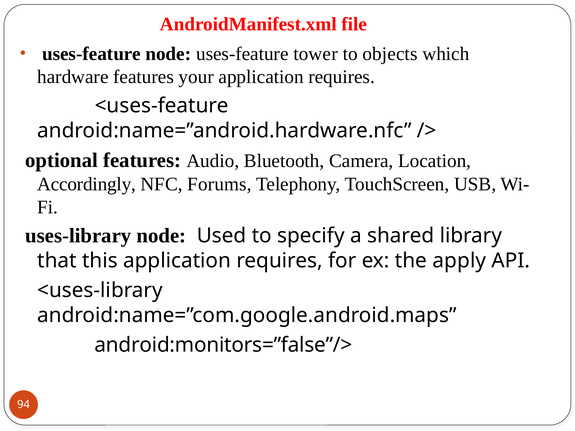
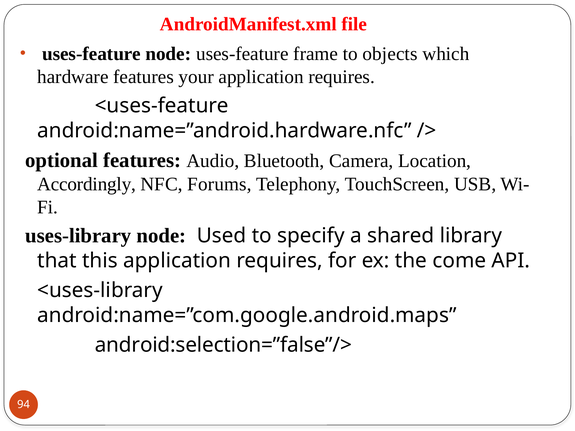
tower: tower -> frame
apply: apply -> come
android:monitors=”false”/>: android:monitors=”false”/> -> android:selection=”false”/>
